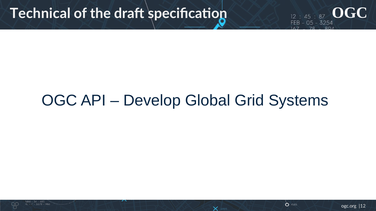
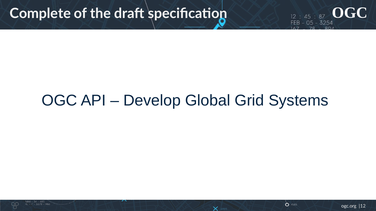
Technical: Technical -> Complete
